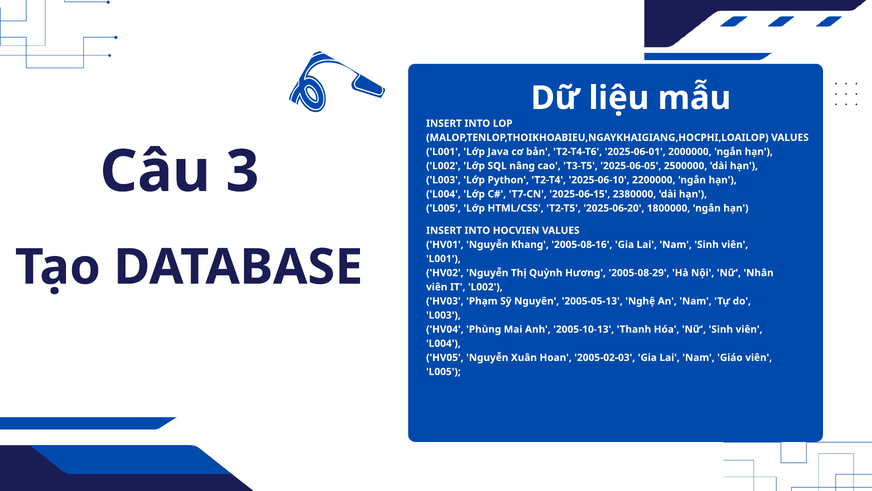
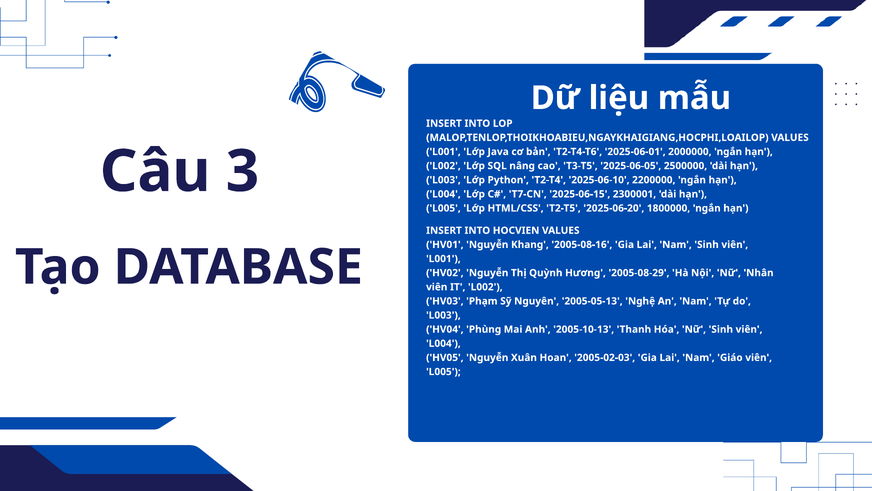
2380000: 2380000 -> 2300001
